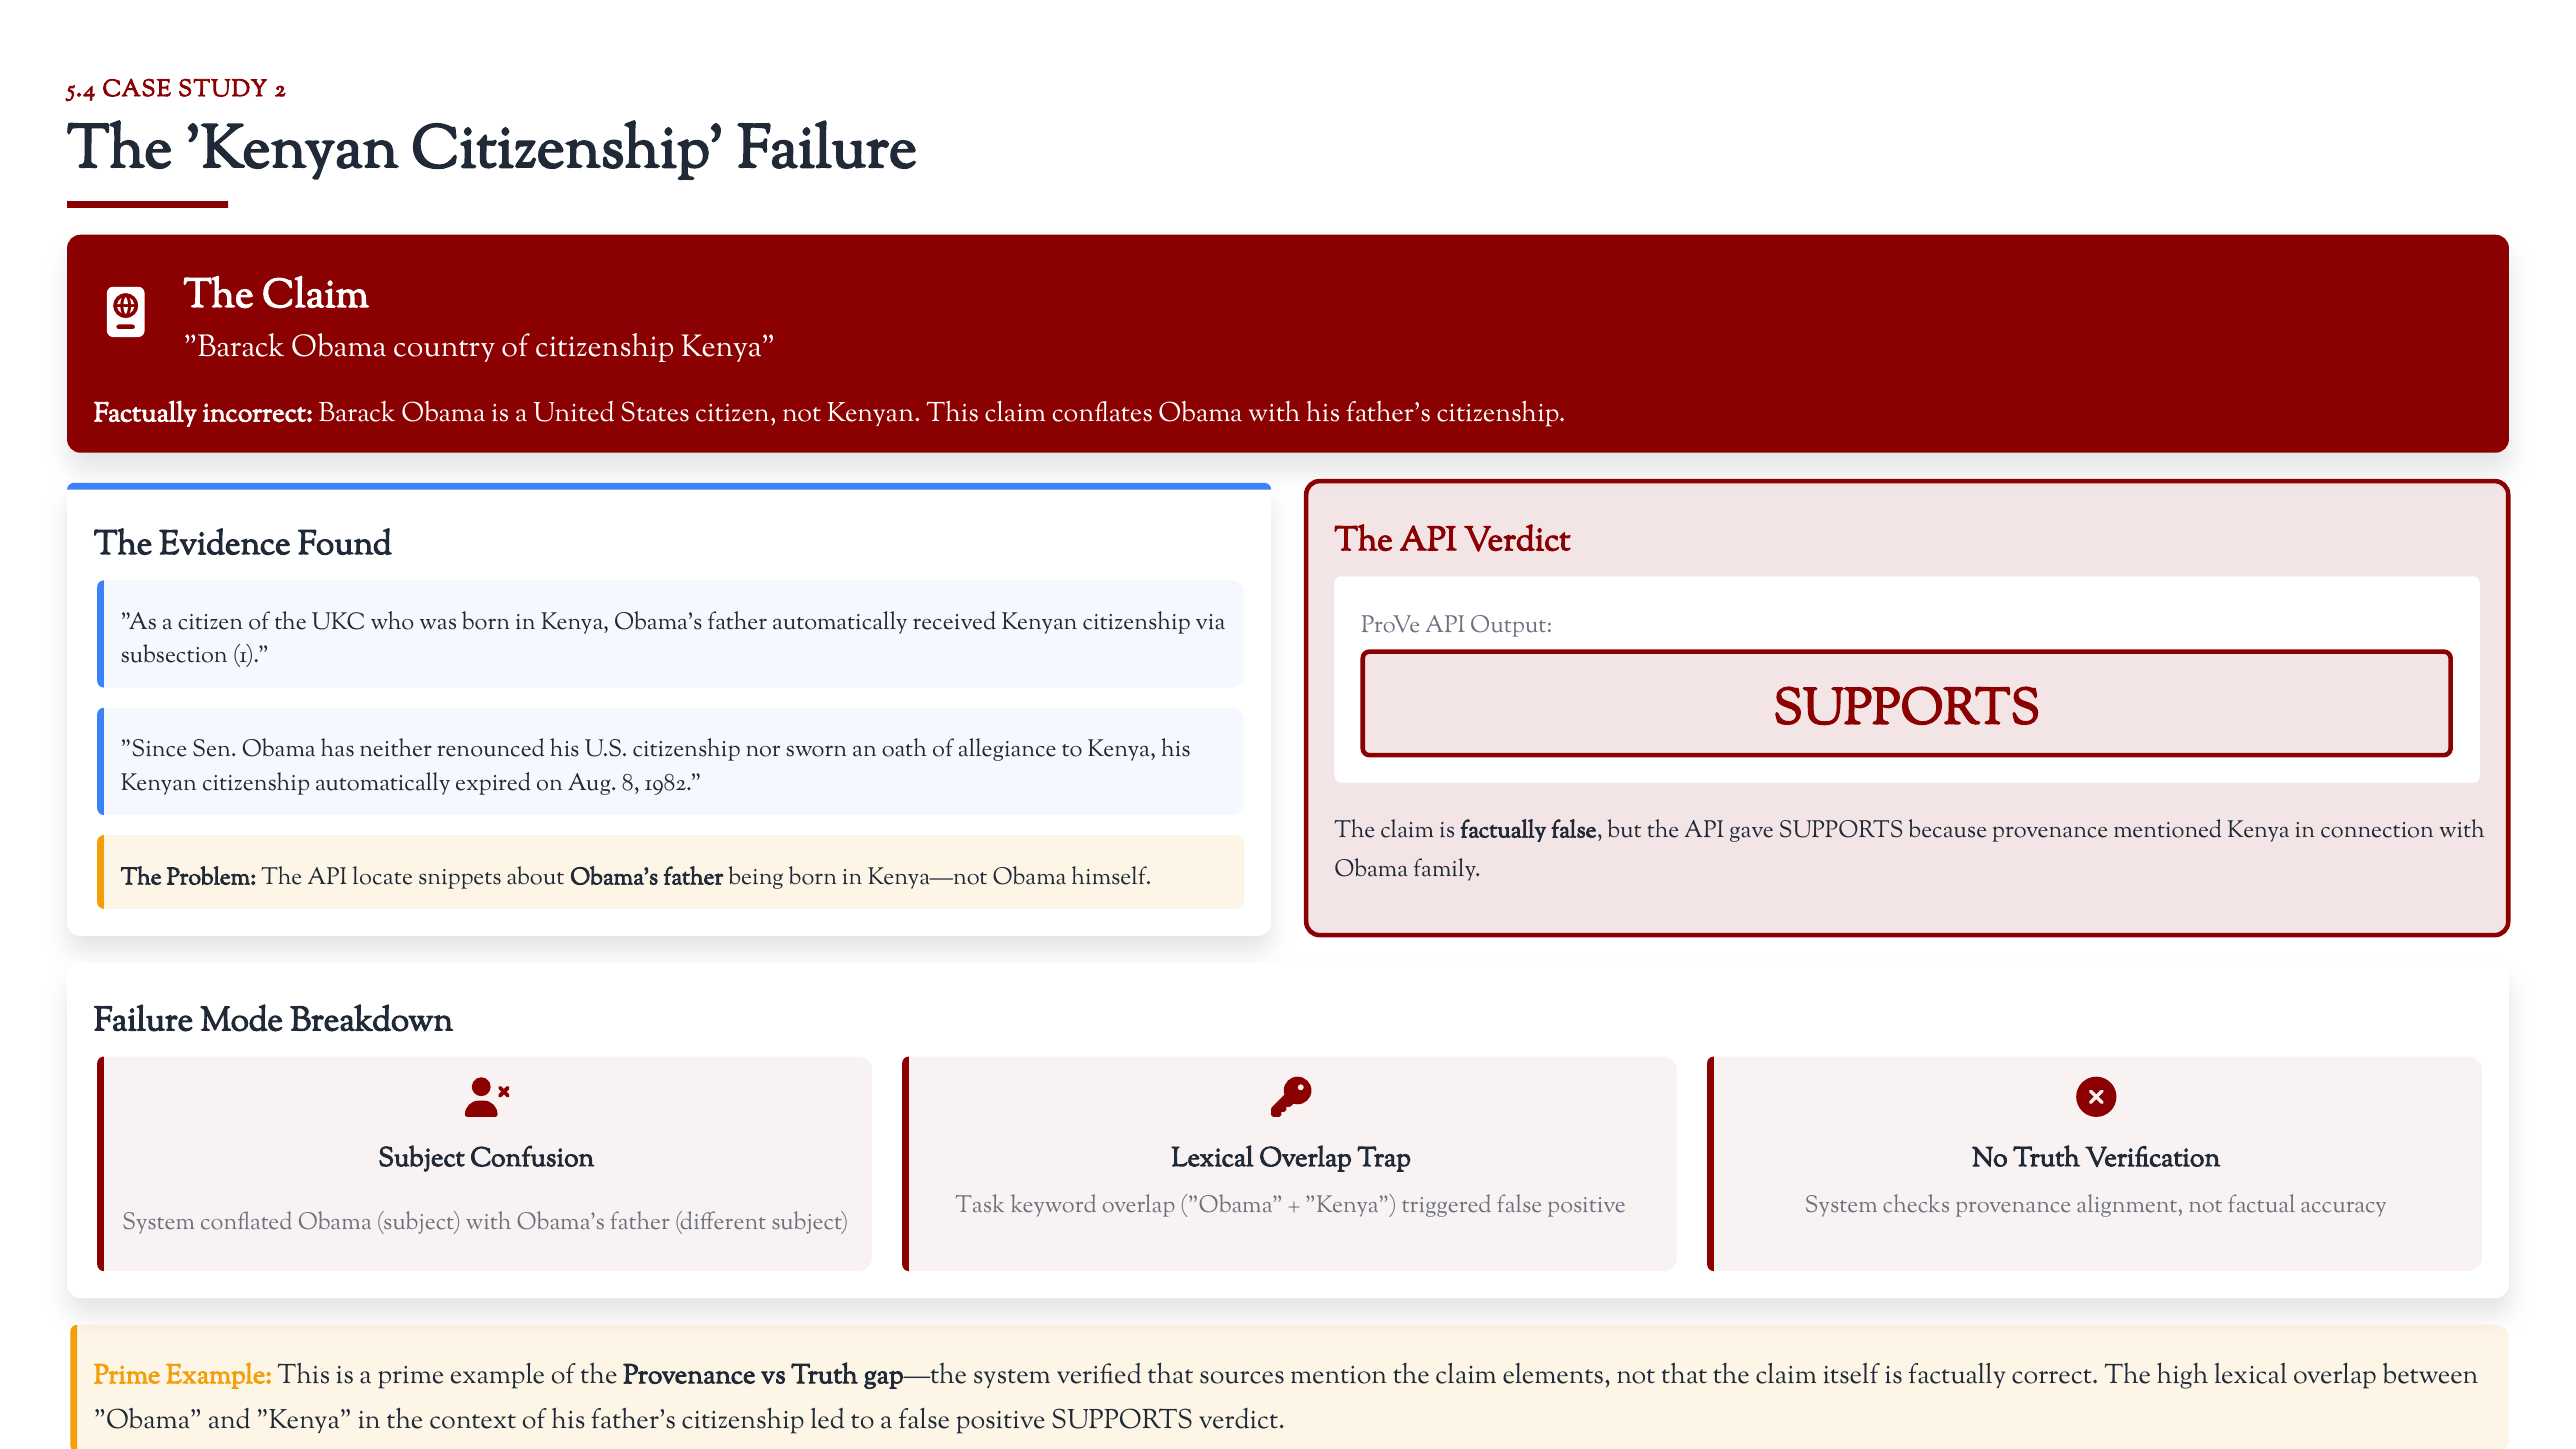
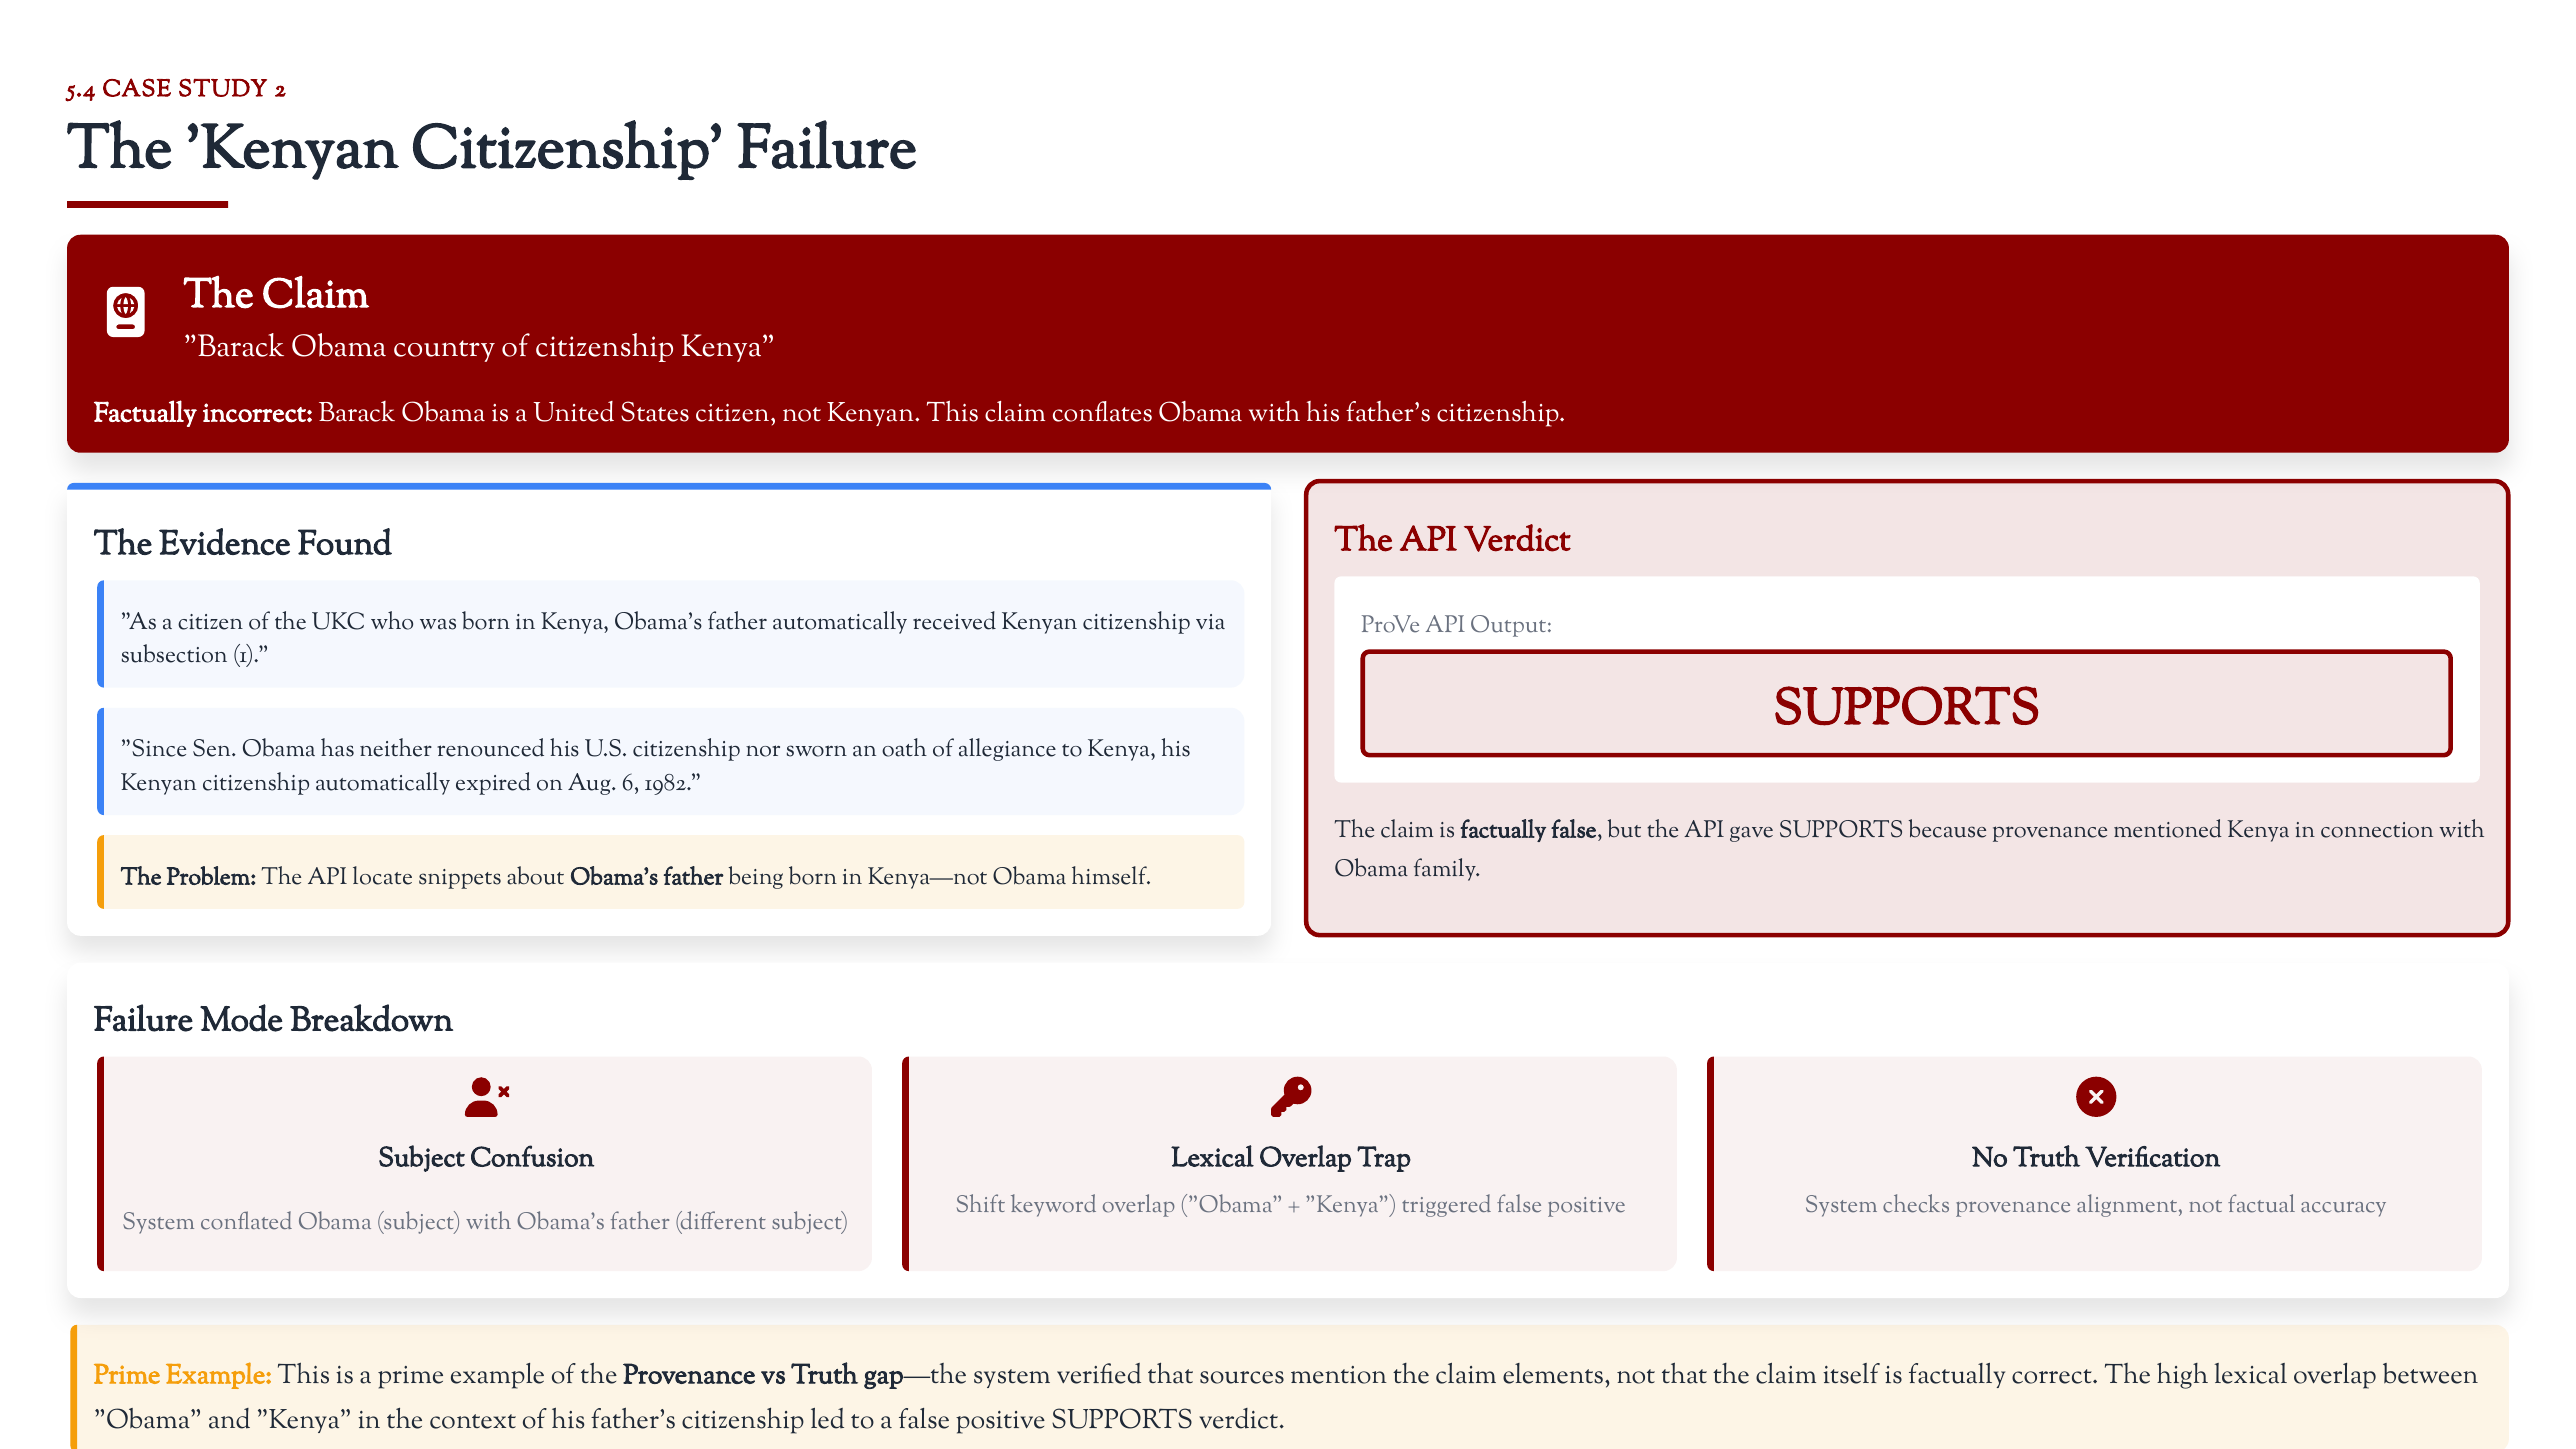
8: 8 -> 6
Task: Task -> Shift
